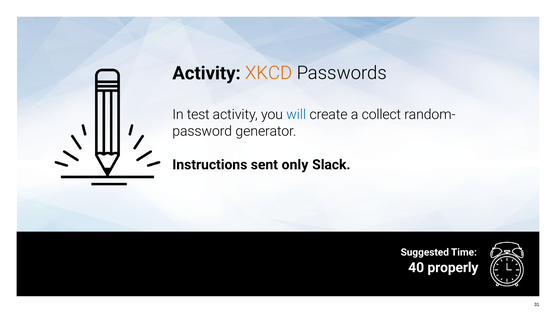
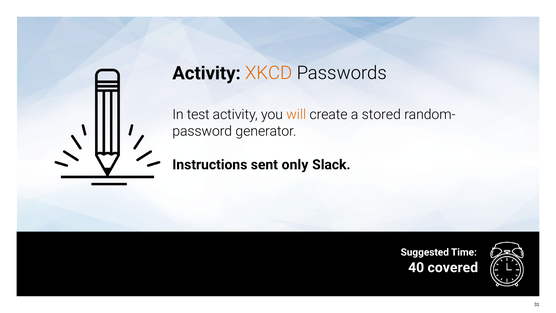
will colour: blue -> orange
collect: collect -> stored
properly: properly -> covered
